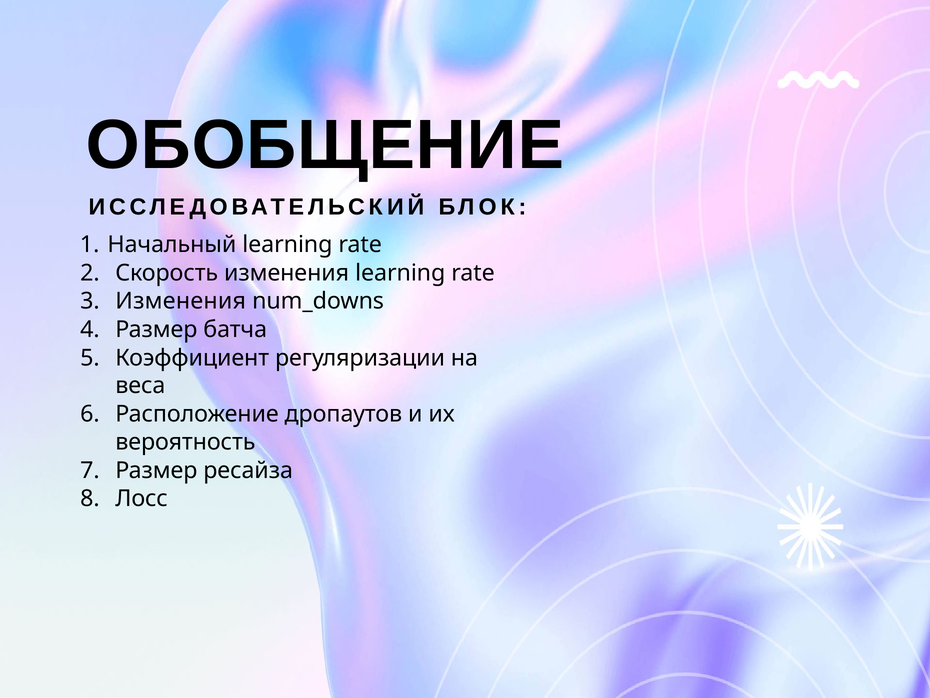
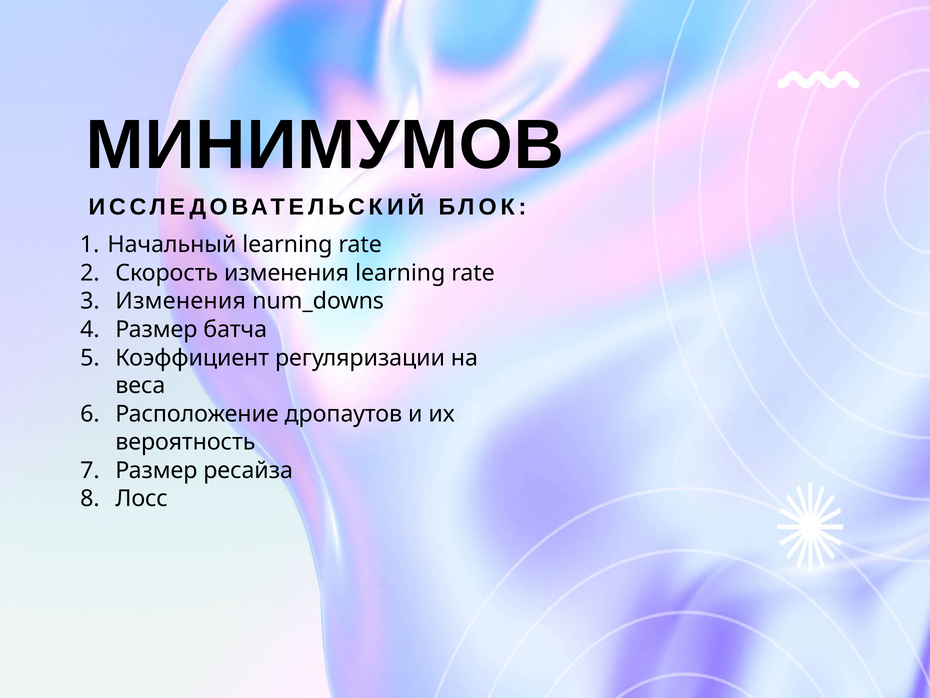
ОБОБЩЕНИЕ: ОБОБЩЕНИЕ -> МИНИМУМОВ
